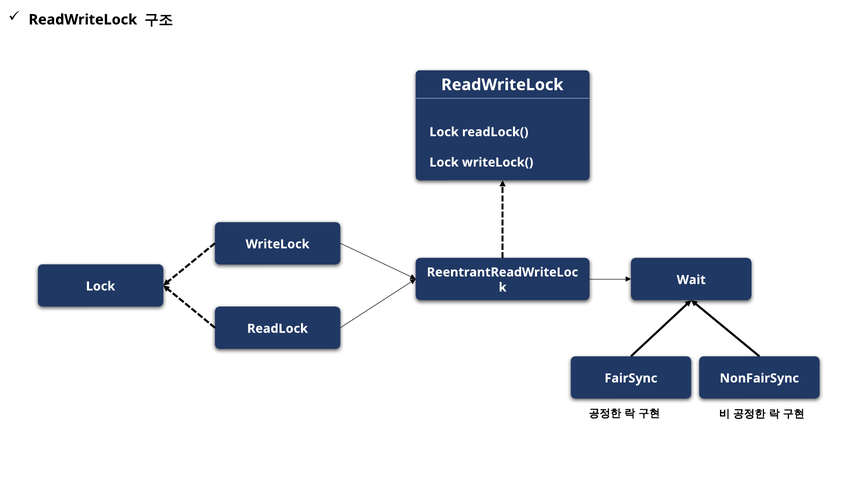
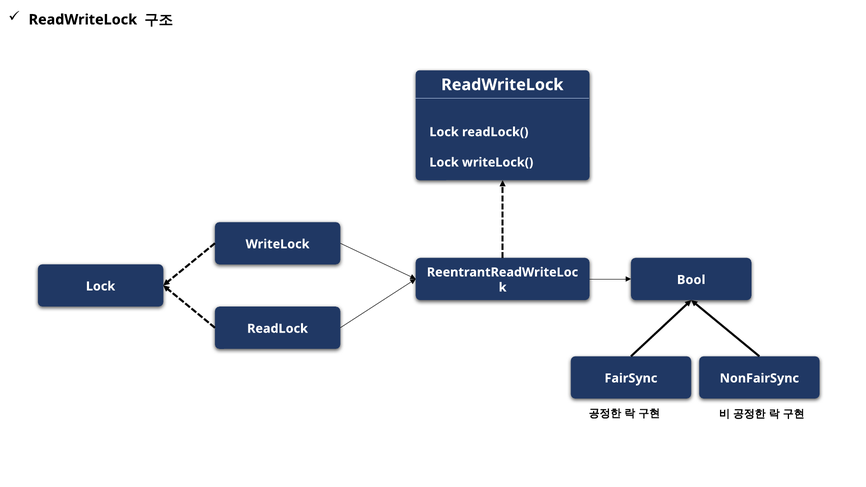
Wait: Wait -> Bool
